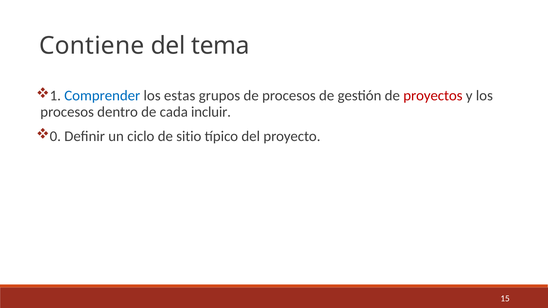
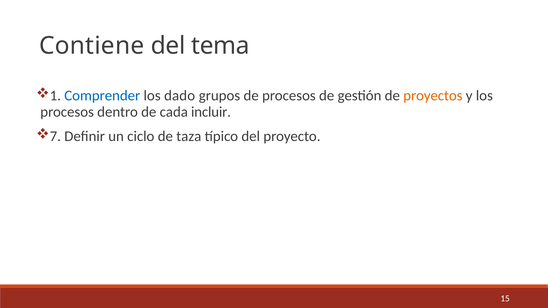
estas: estas -> dado
proyectos colour: red -> orange
0: 0 -> 7
sitio: sitio -> taza
